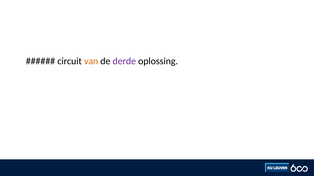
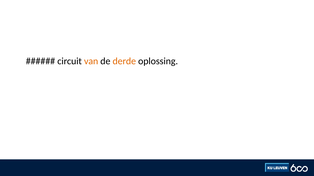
derde colour: purple -> orange
